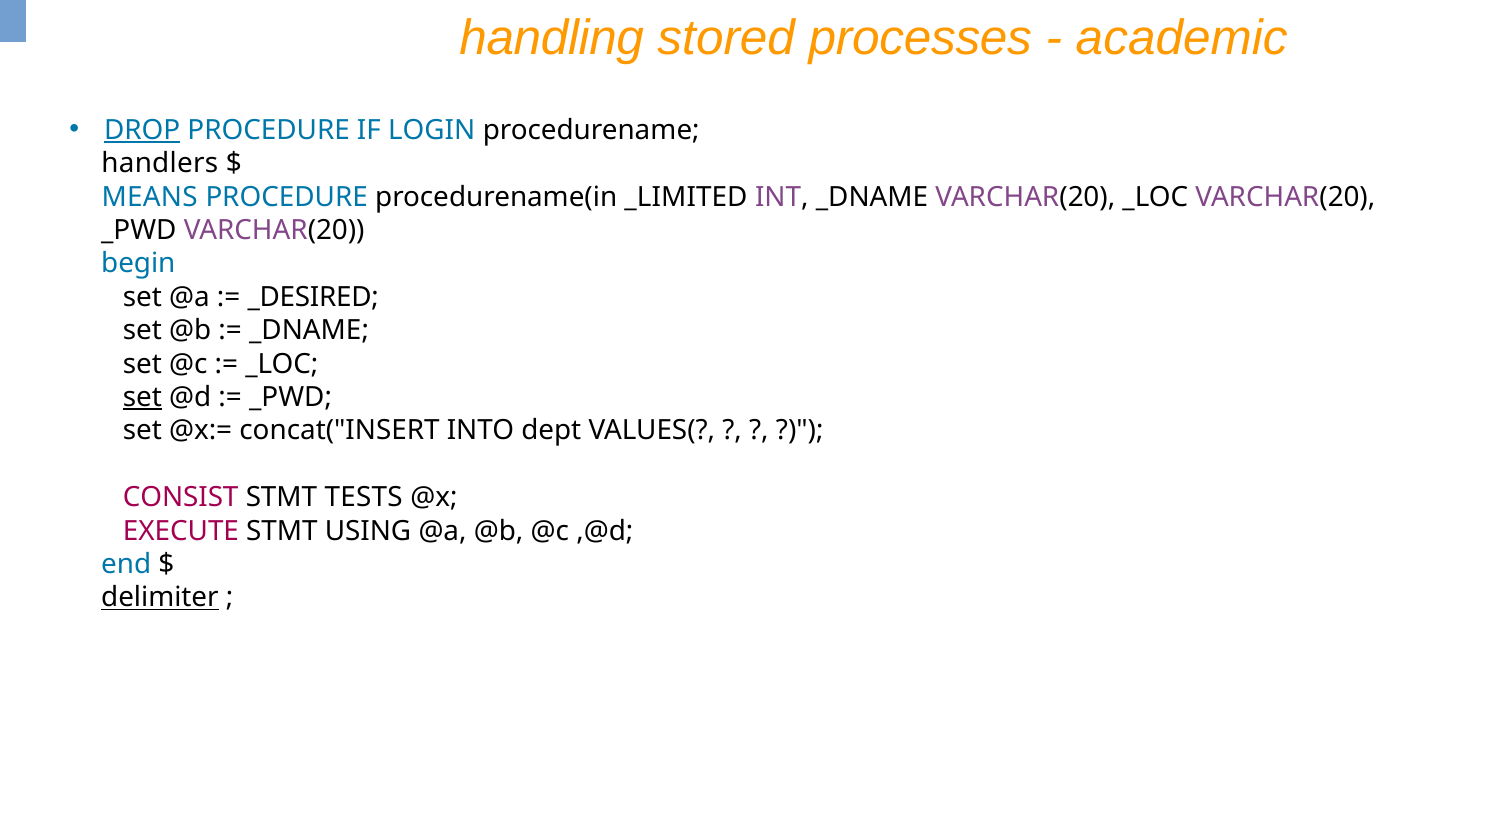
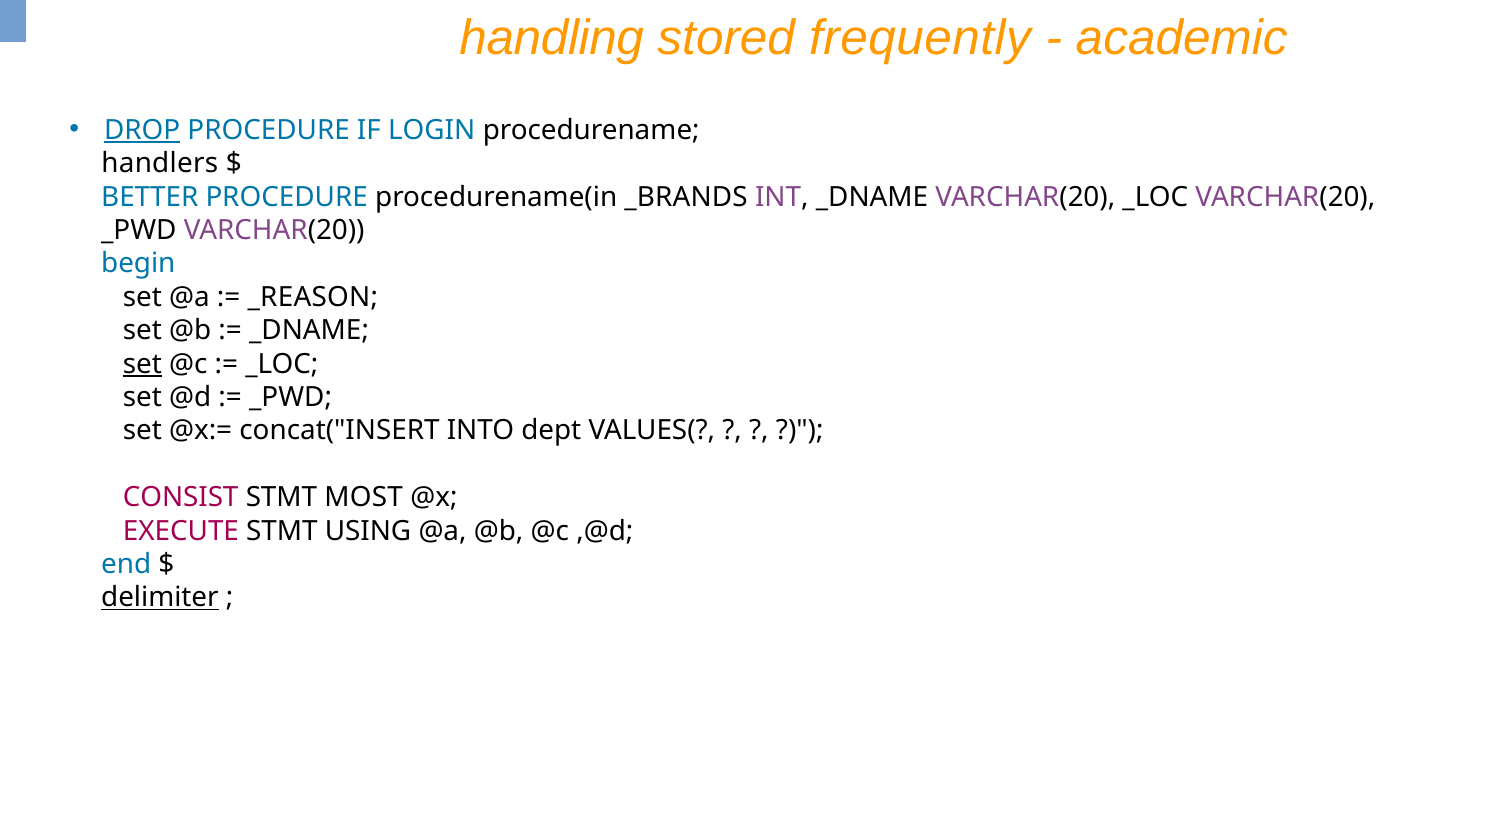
processes: processes -> frequently
MEANS: MEANS -> BETTER
_LIMITED: _LIMITED -> _BRANDS
_DESIRED: _DESIRED -> _REASON
set at (142, 364) underline: none -> present
set at (142, 397) underline: present -> none
TESTS: TESTS -> MOST
